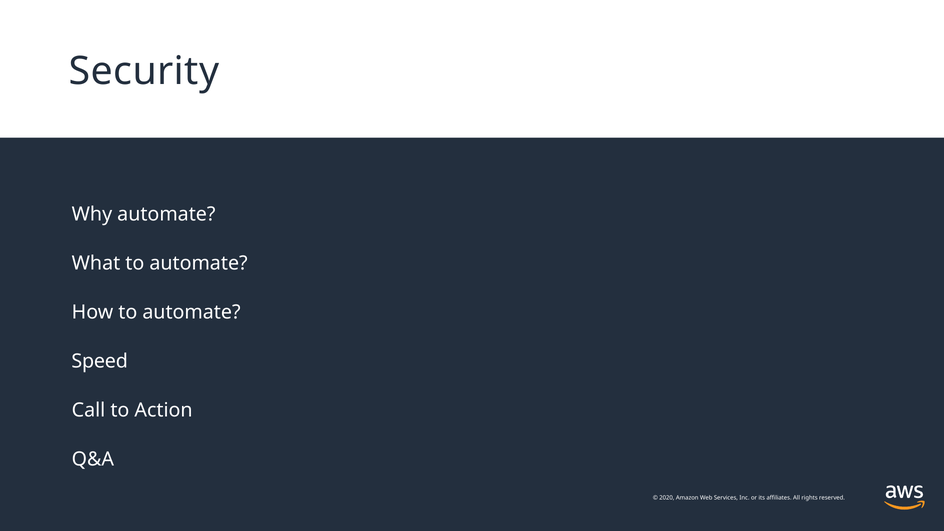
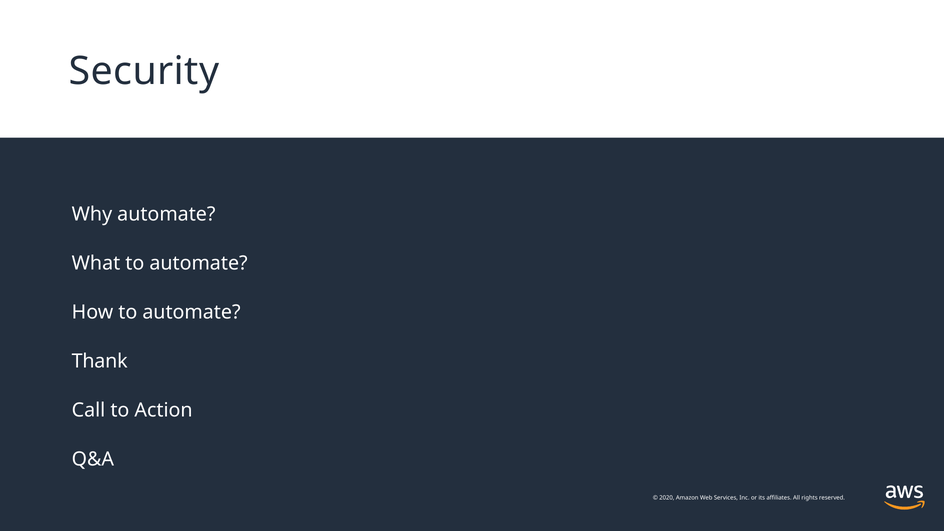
Speed: Speed -> Thank
